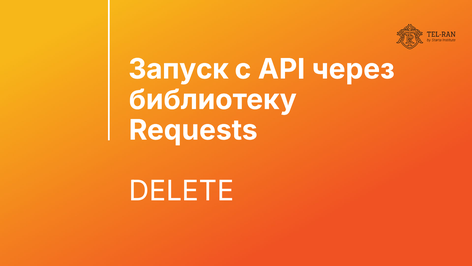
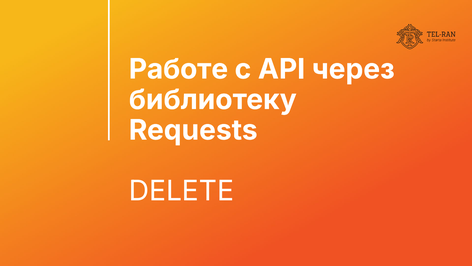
Запуск: Запуск -> Работе
